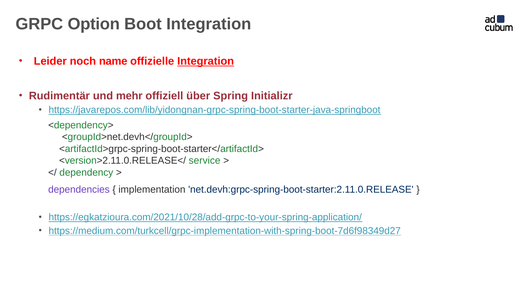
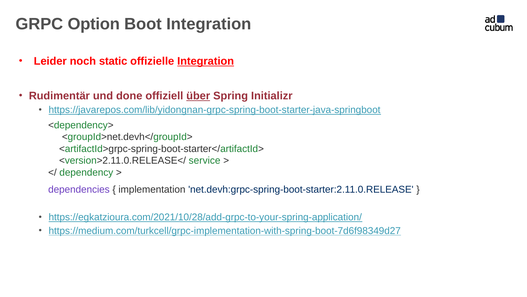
name: name -> static
mehr: mehr -> done
über underline: none -> present
